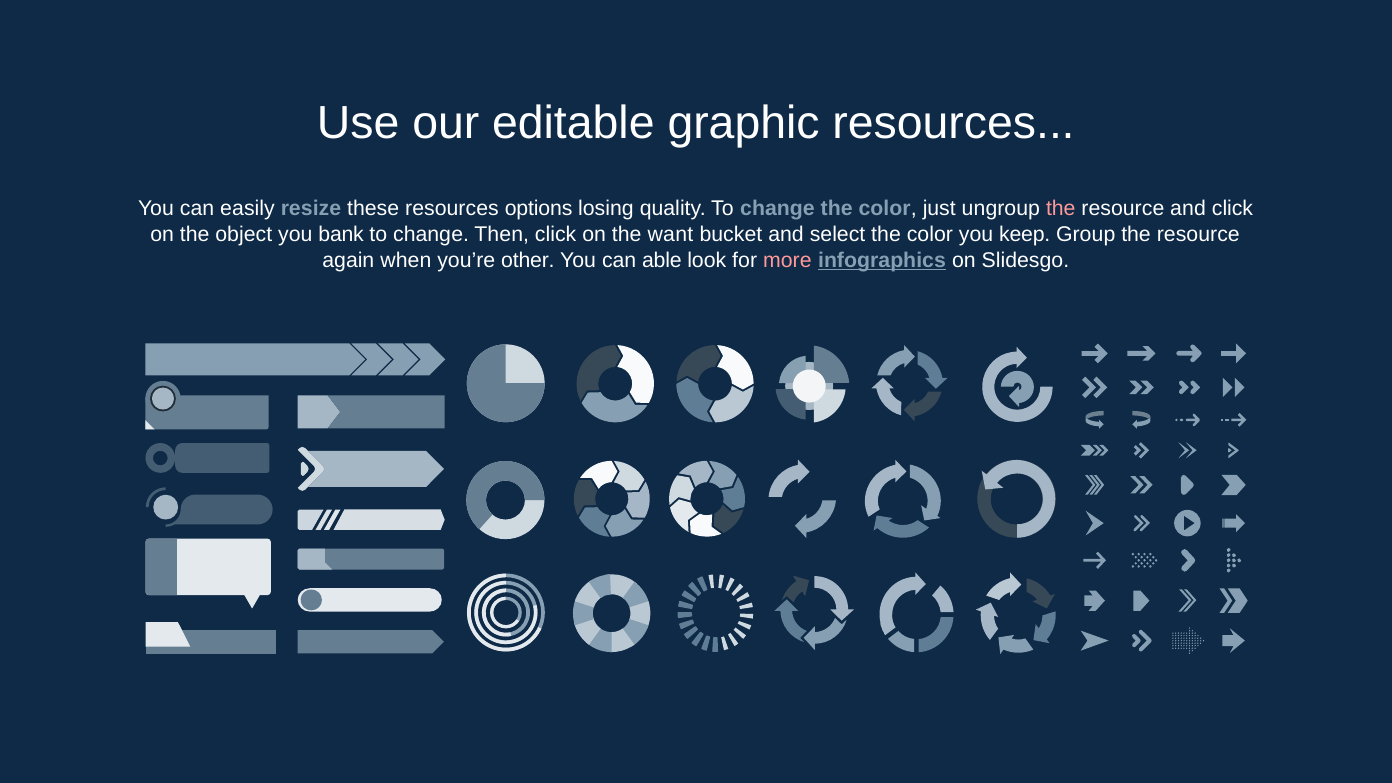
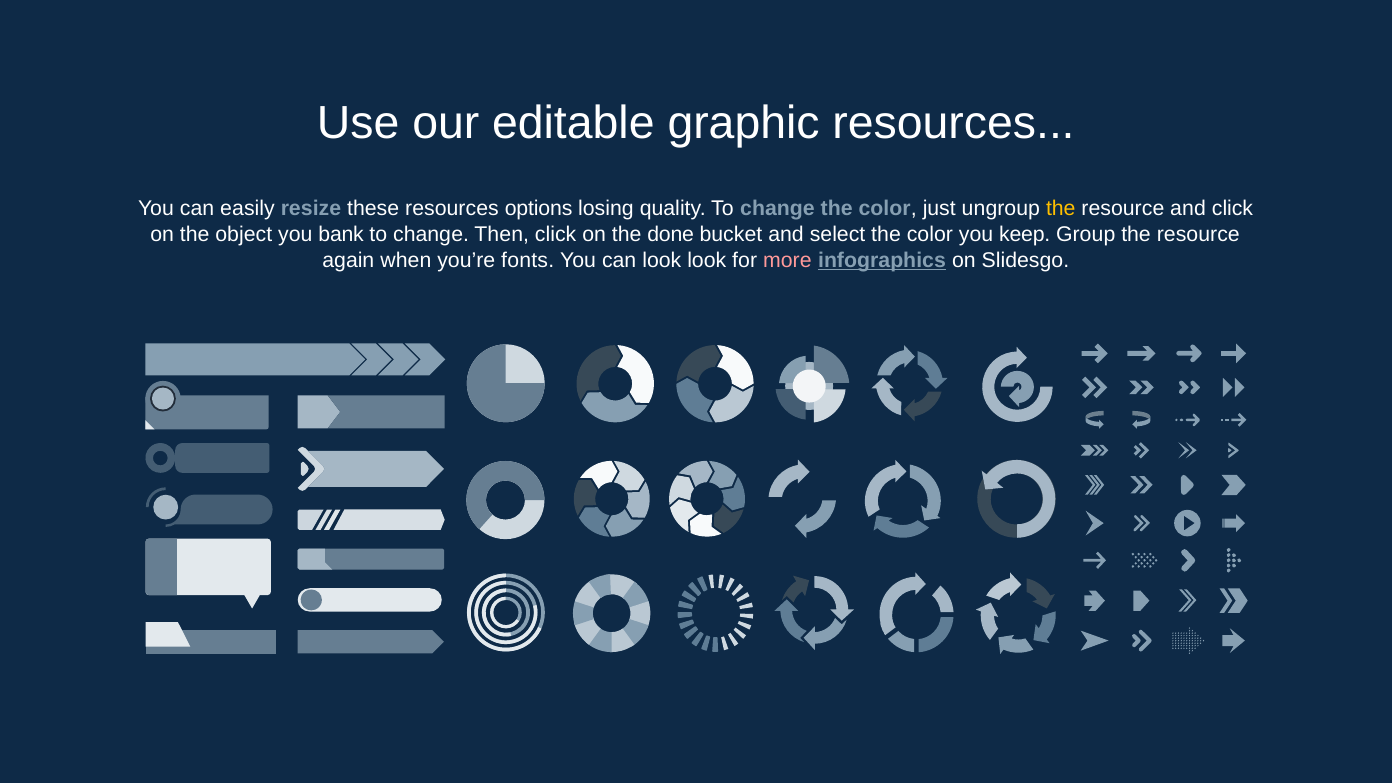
the at (1061, 209) colour: pink -> yellow
want: want -> done
other: other -> fonts
can able: able -> look
